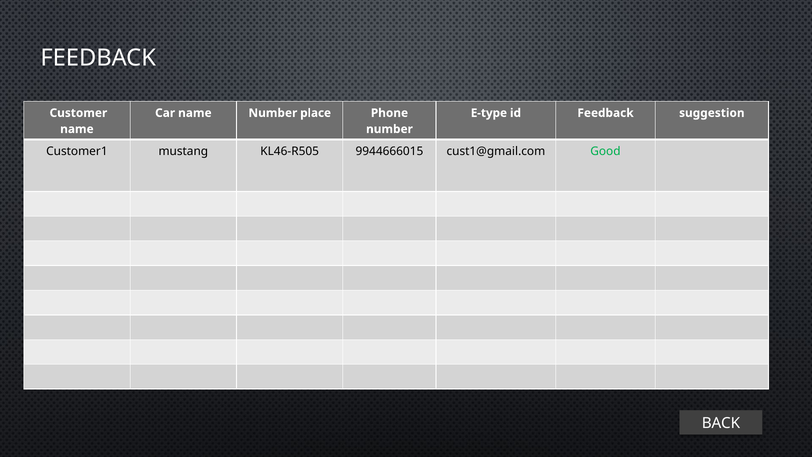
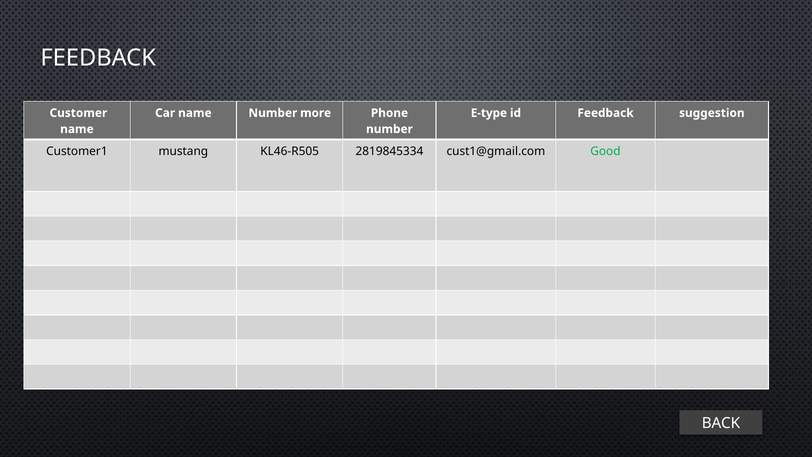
place: place -> more
9944666015: 9944666015 -> 2819845334
